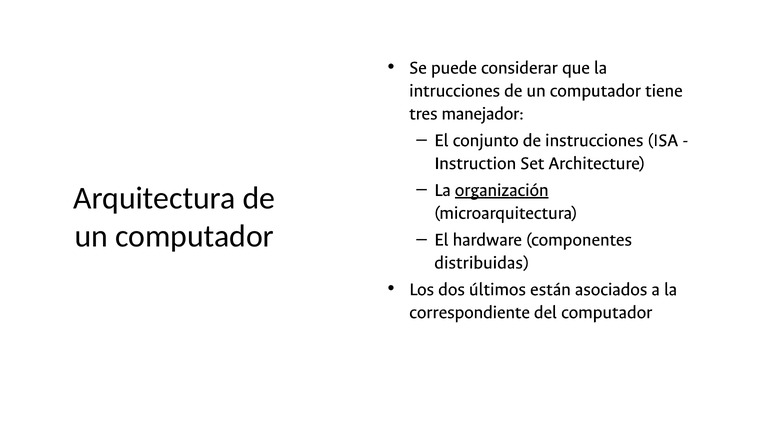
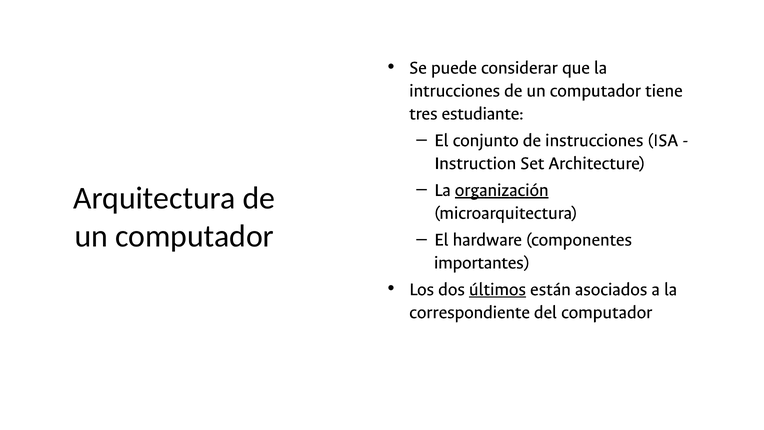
manejador: manejador -> estudiante
distribuidas: distribuidas -> importantes
últimos underline: none -> present
